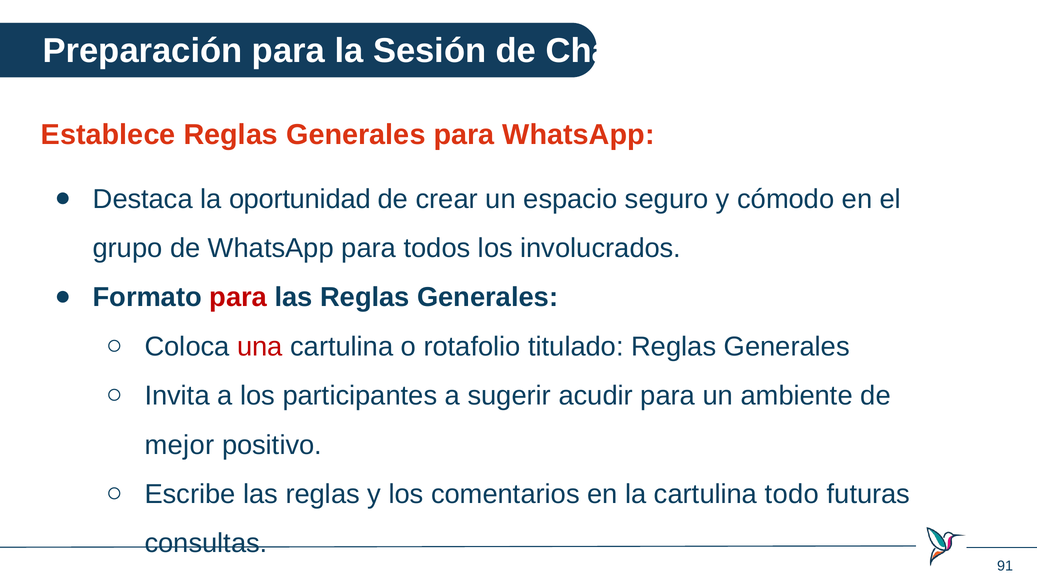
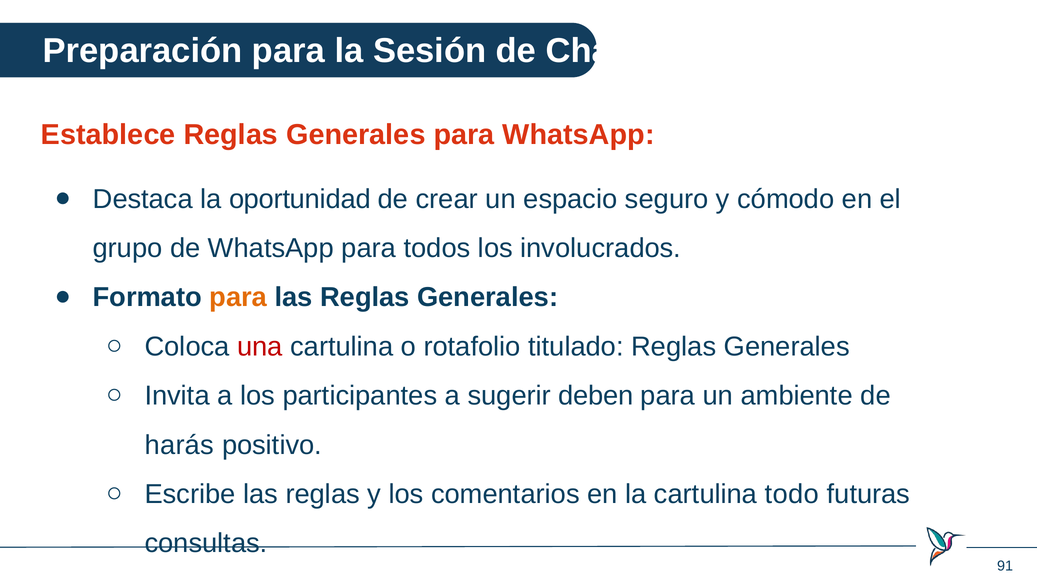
para at (238, 298) colour: red -> orange
acudir: acudir -> deben
mejor: mejor -> harás
